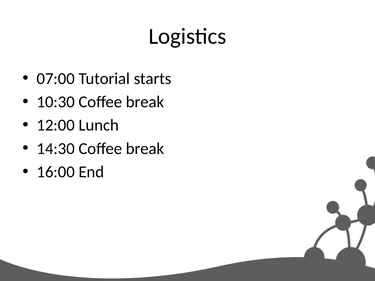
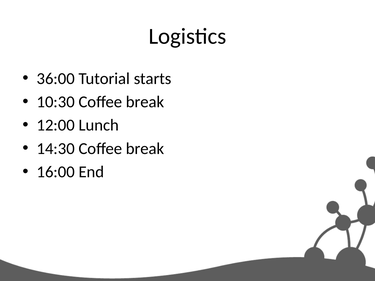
07:00: 07:00 -> 36:00
